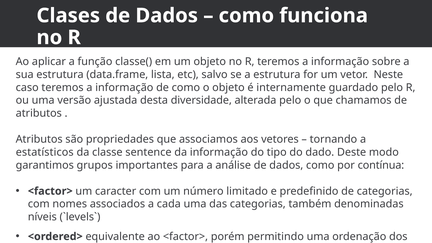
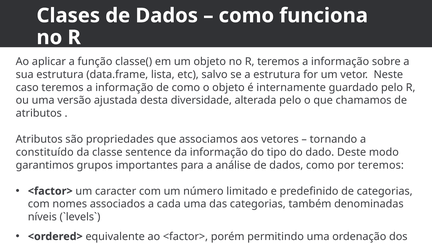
estatísticos: estatísticos -> constituído
por contínua: contínua -> teremos
